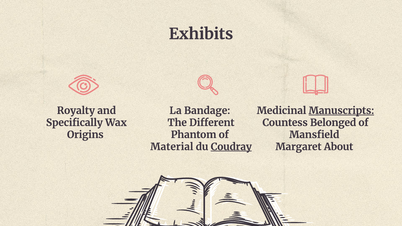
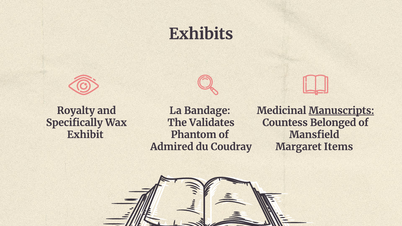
Different: Different -> Validates
Origins: Origins -> Exhibit
Material: Material -> Admired
Coudray underline: present -> none
About: About -> Items
